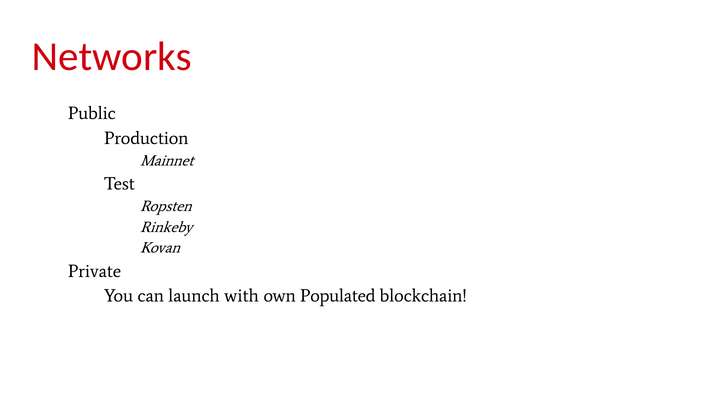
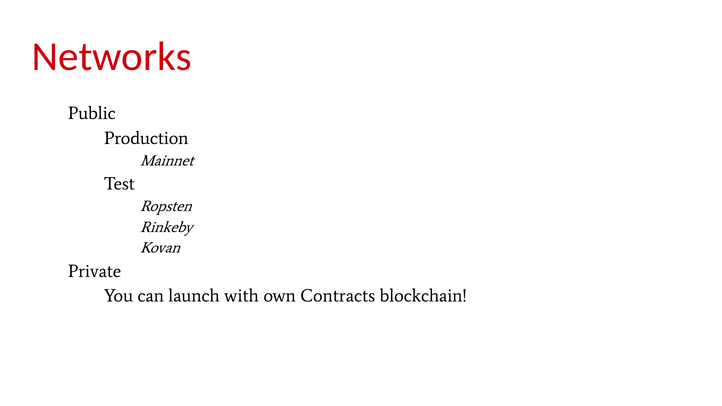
Populated: Populated -> Contracts
